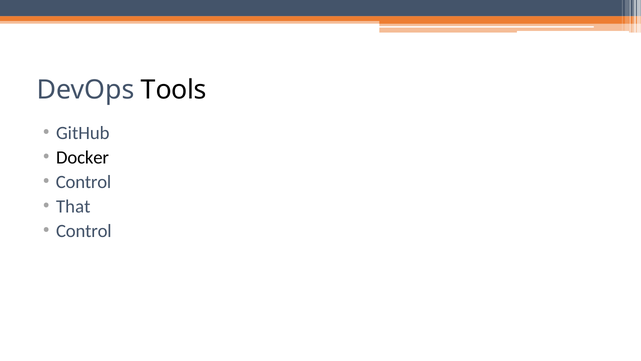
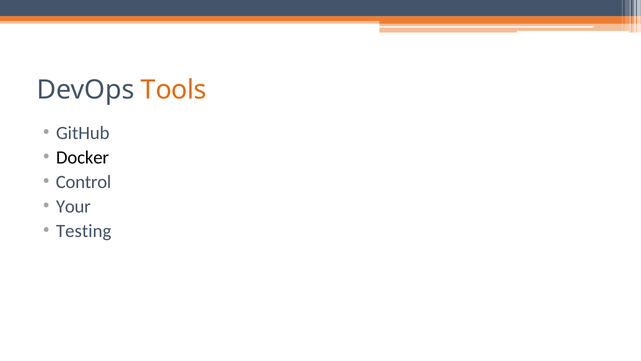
Tools colour: black -> orange
That: That -> Your
Control at (84, 231): Control -> Testing
